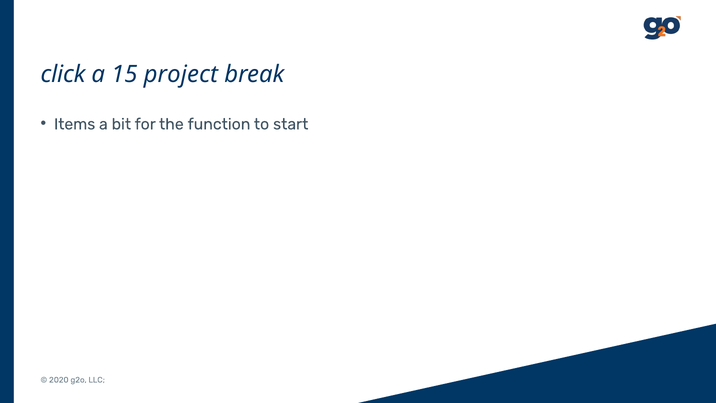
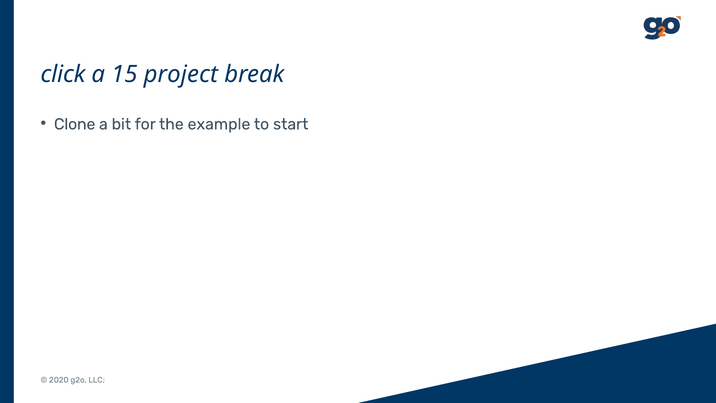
Items: Items -> Clone
function: function -> example
